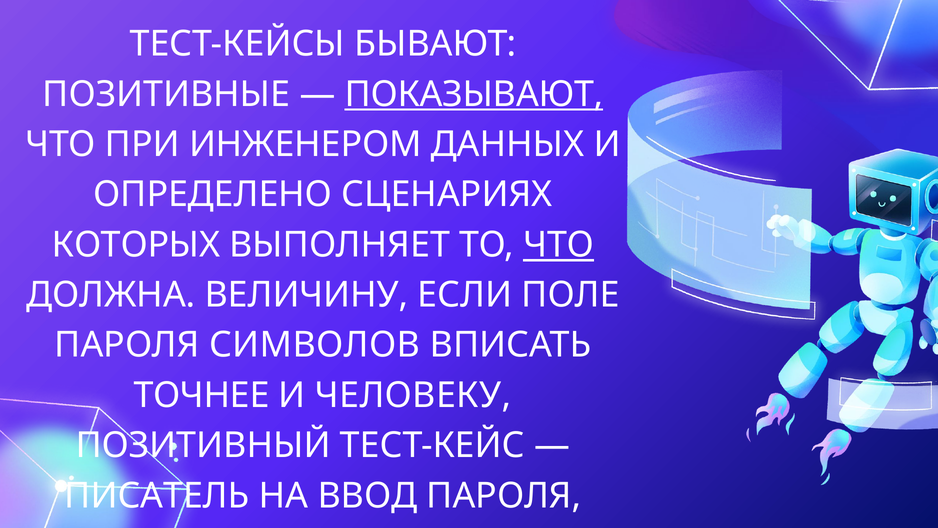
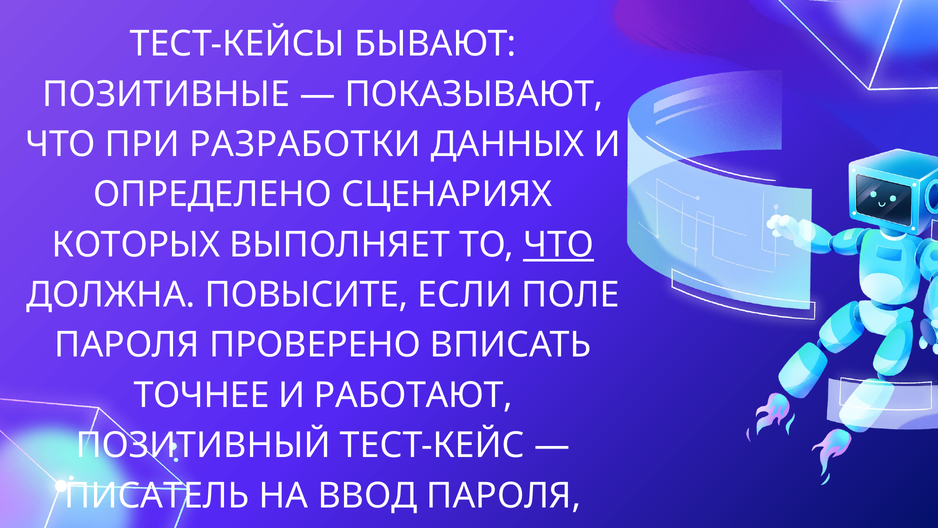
ПОКАЗЫВАЮТ at (474, 94) underline: present -> none
ИНЖЕНЕРОМ: ИНЖЕНЕРОМ -> РАЗРАБОТКИ
ВЕЛИЧИНУ: ВЕЛИЧИНУ -> ПОВЫСИТЕ
ПАРОЛЯ СИМВОЛОВ: СИМВОЛОВ -> ПРОВЕРЕНО
ЧЕЛОВЕКУ: ЧЕЛОВЕКУ -> РАБОТАЮТ
